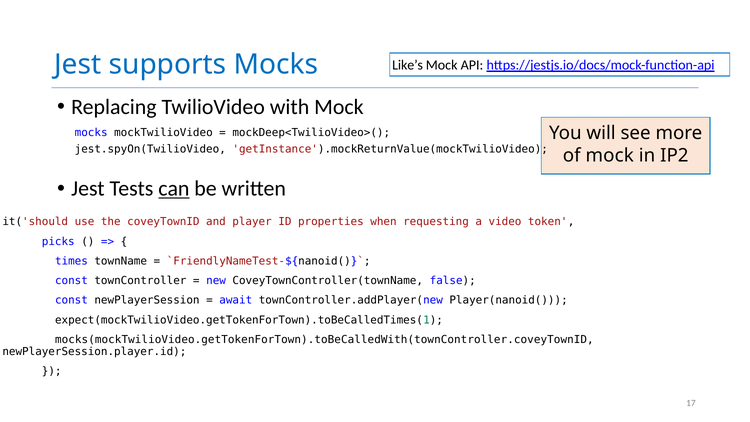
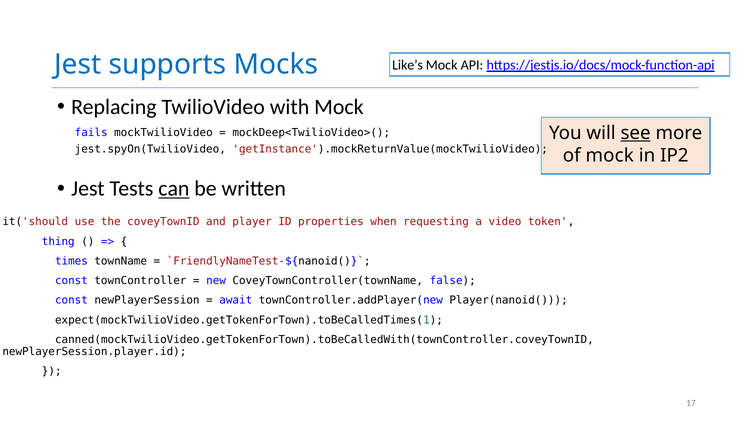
mocks at (91, 133): mocks -> fails
see underline: none -> present
picks: picks -> thing
mocks(mockTwilioVideo.getTokenForTown).toBeCalledWith(townController.coveyTownID: mocks(mockTwilioVideo.getTokenForTown).toBeCalledWith(townController.coveyTownID -> canned(mockTwilioVideo.getTokenForTown).toBeCalledWith(townController.coveyTownID
